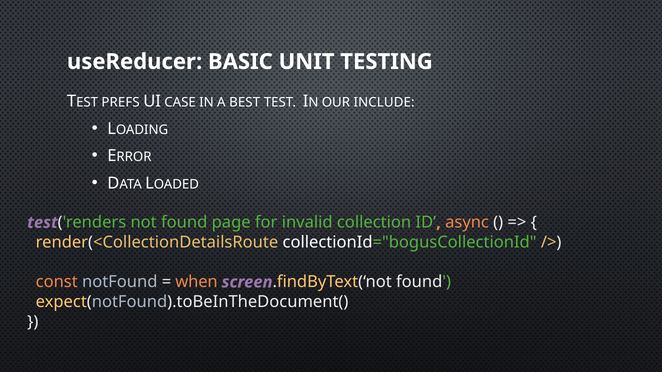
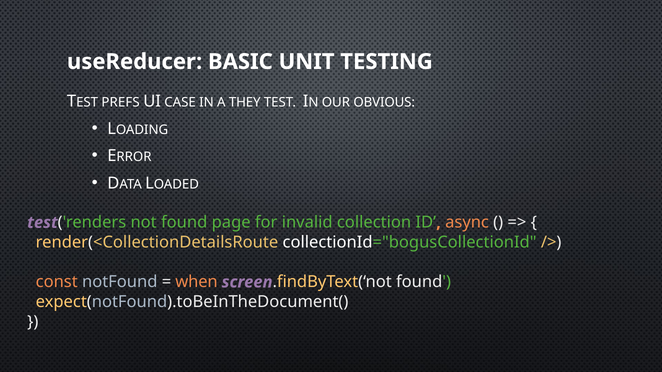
BEST: BEST -> THEY
INCLUDE: INCLUDE -> OBVIOUS
